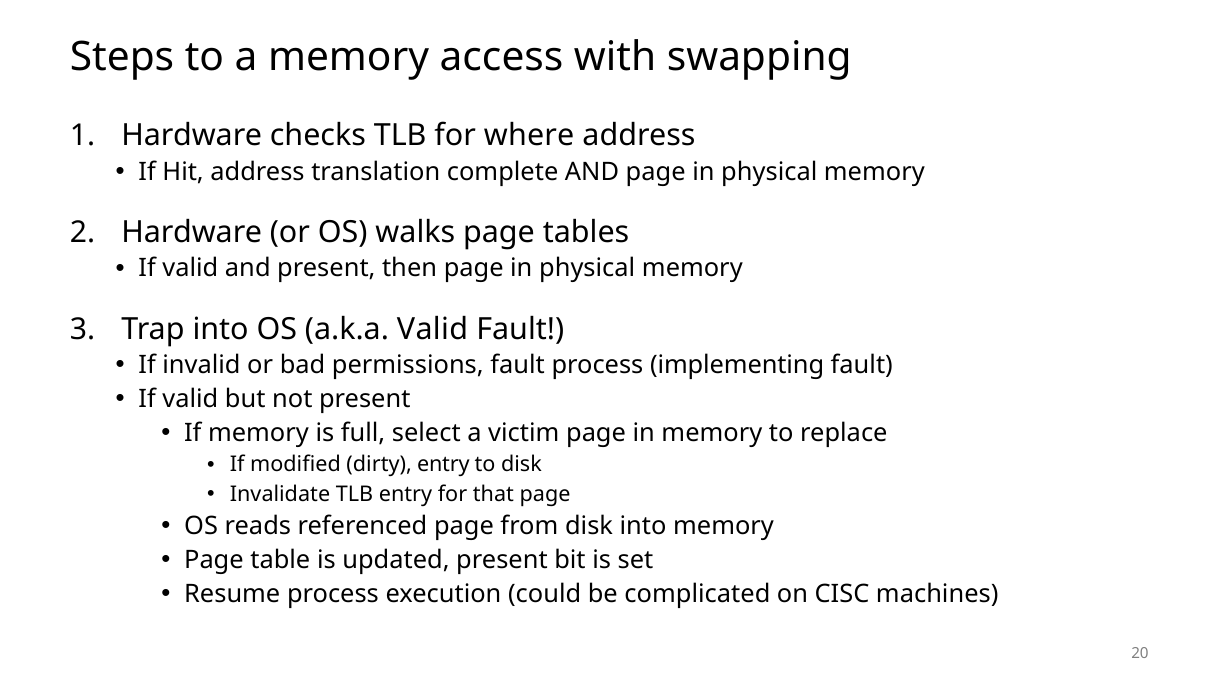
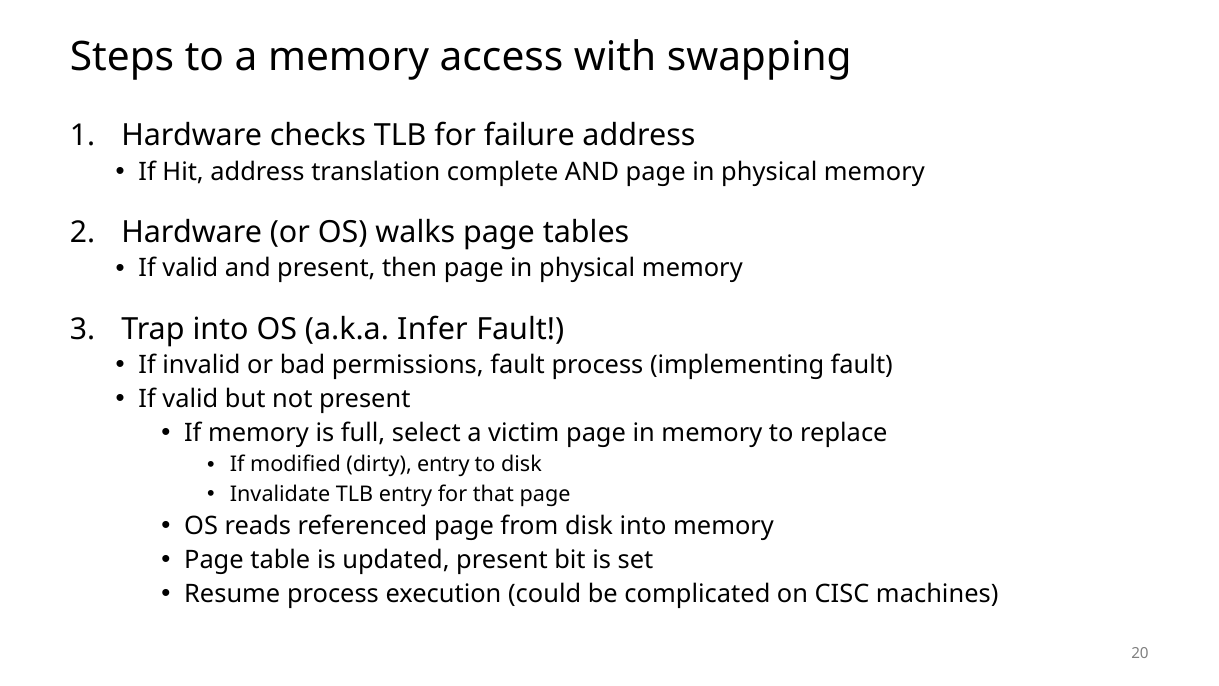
where: where -> failure
a.k.a Valid: Valid -> Infer
